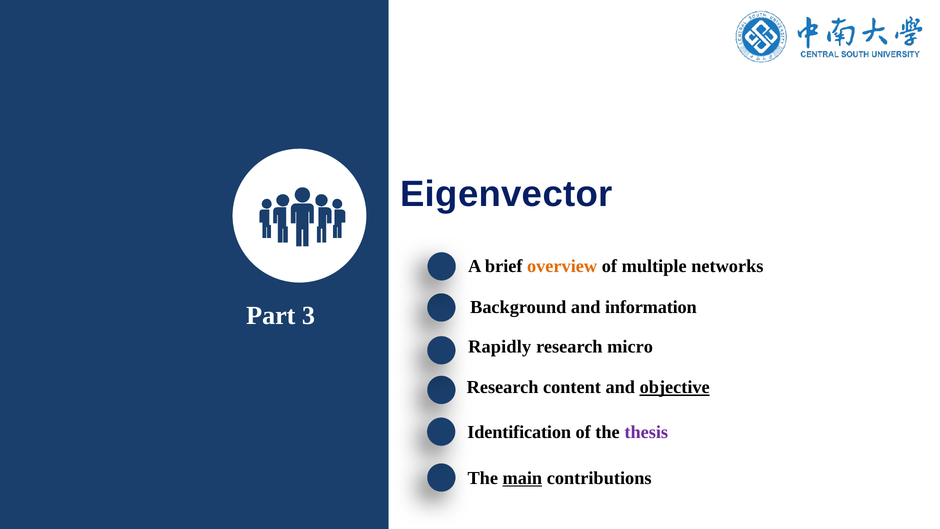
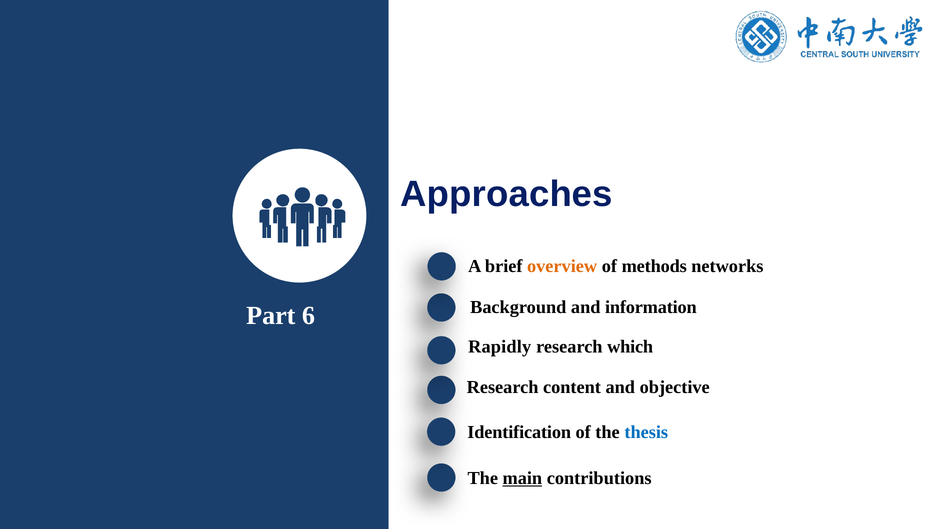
Eigenvector: Eigenvector -> Approaches
multiple: multiple -> methods
3: 3 -> 6
micro: micro -> which
objective underline: present -> none
thesis colour: purple -> blue
